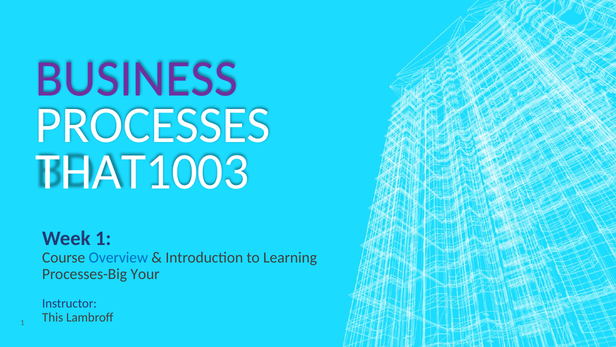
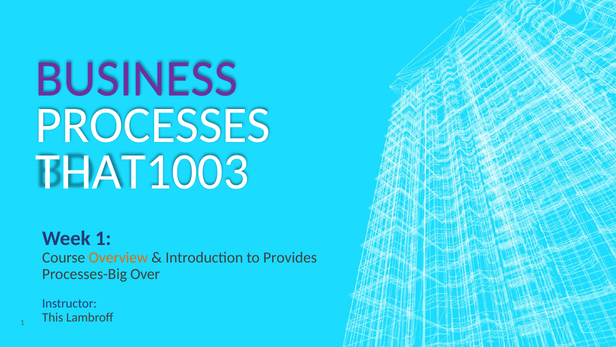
Overview colour: blue -> orange
Learning: Learning -> Provides
Your: Your -> Over
